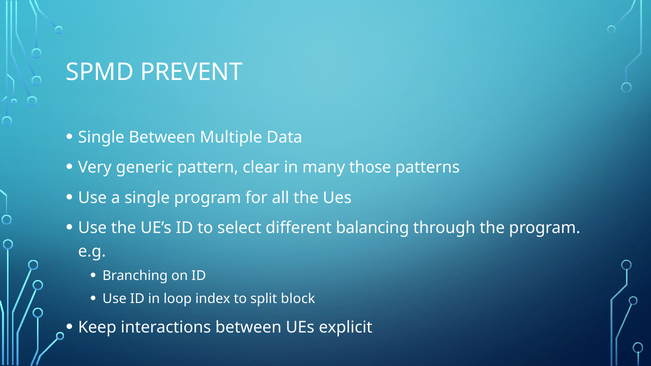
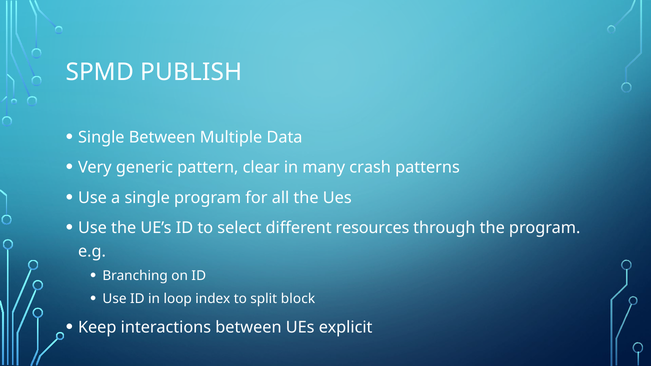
PREVENT: PREVENT -> PUBLISH
those: those -> crash
balancing: balancing -> resources
